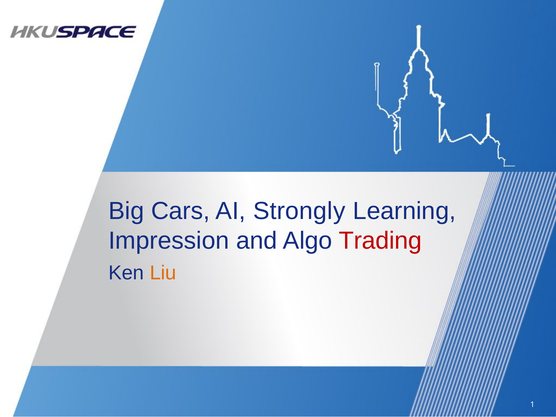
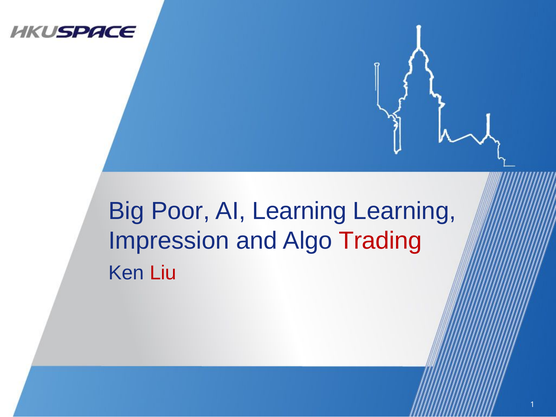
Cars: Cars -> Poor
AI Strongly: Strongly -> Learning
Liu colour: orange -> red
